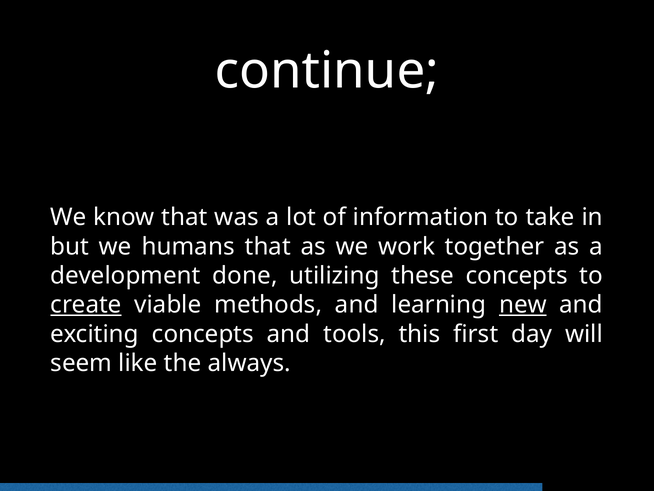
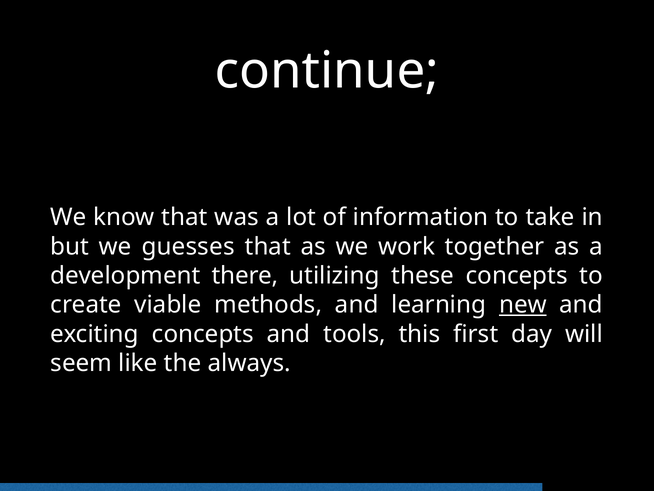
humans: humans -> guesses
done: done -> there
create underline: present -> none
